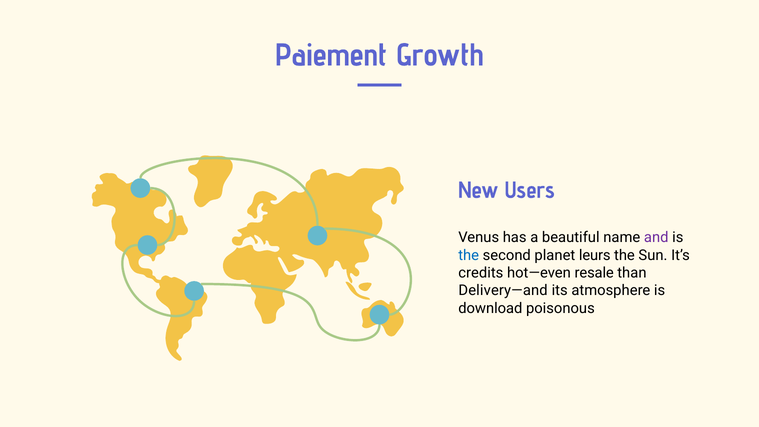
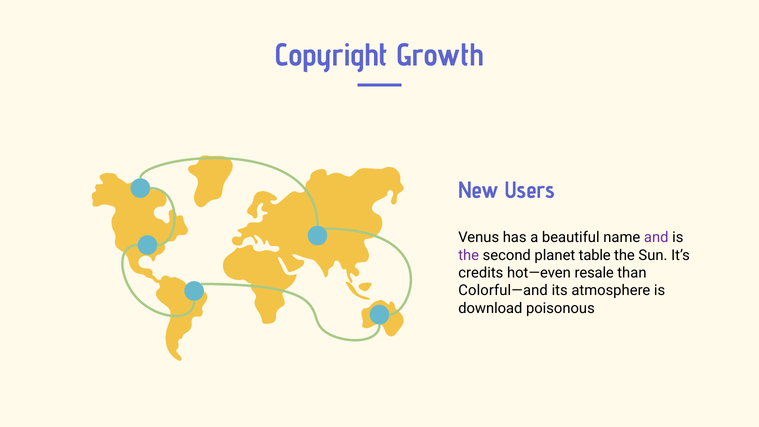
Paiement: Paiement -> Copyright
the at (469, 255) colour: blue -> purple
leurs: leurs -> table
Delivery—and: Delivery—and -> Colorful—and
